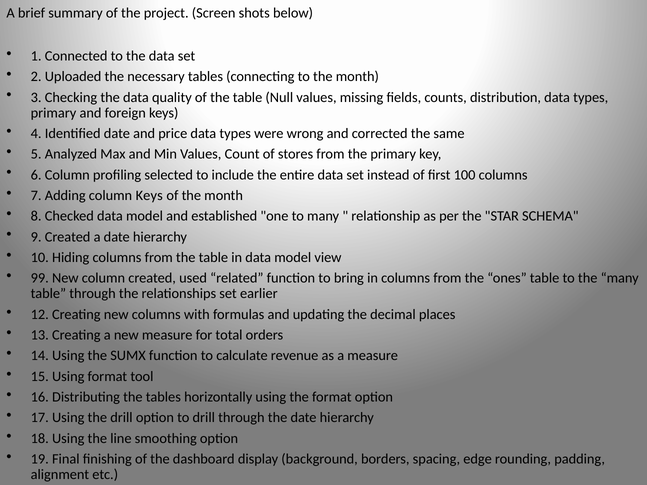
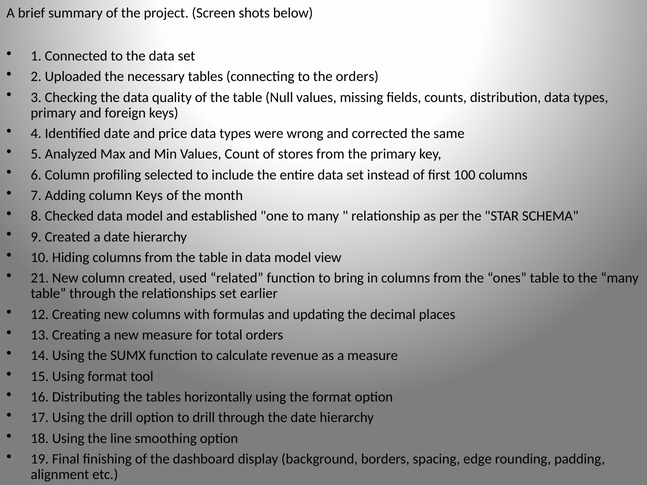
to the month: month -> orders
99: 99 -> 21
